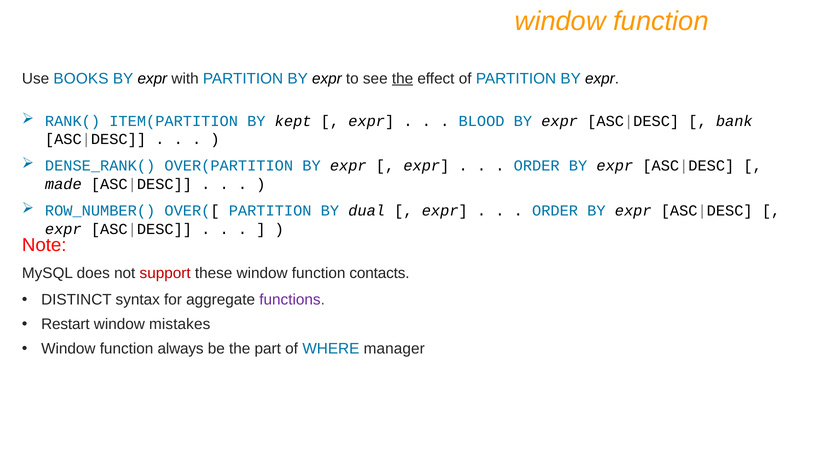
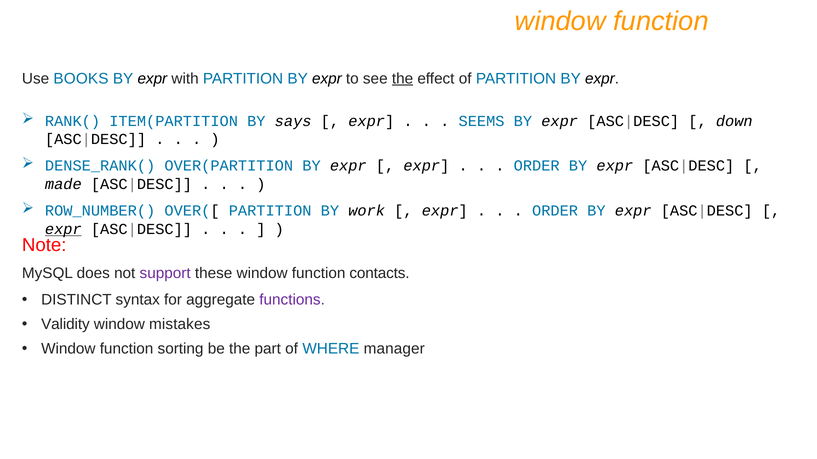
kept: kept -> says
BLOOD: BLOOD -> SEEMS
bank: bank -> down
dual: dual -> work
expr at (63, 229) underline: none -> present
support colour: red -> purple
Restart: Restart -> Validity
always: always -> sorting
